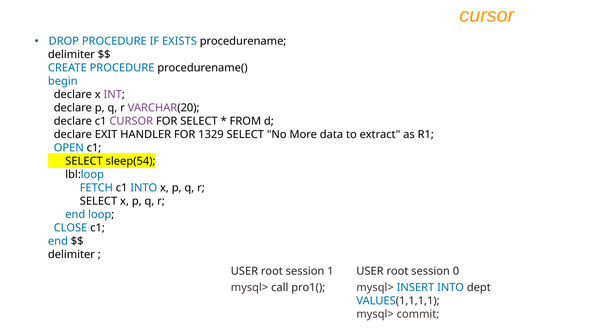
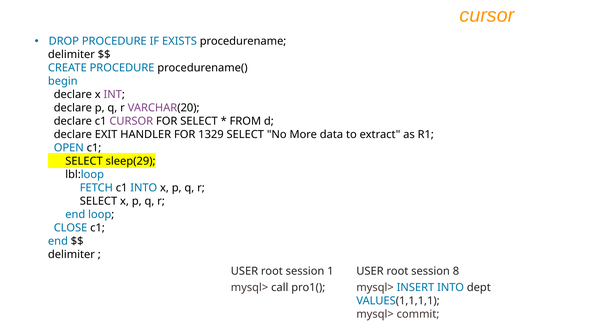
sleep(54: sleep(54 -> sleep(29
0: 0 -> 8
